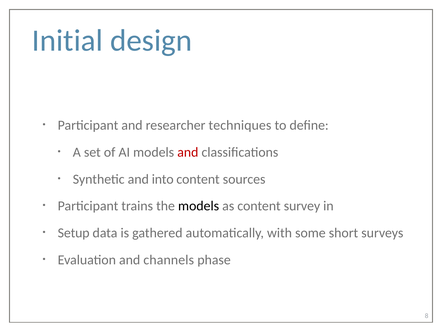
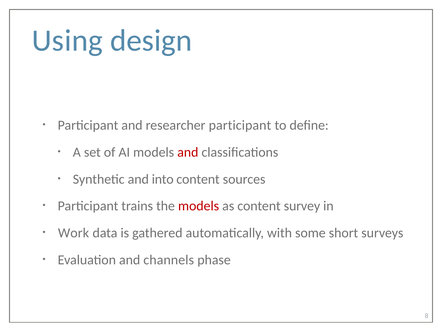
Initial: Initial -> Using
researcher techniques: techniques -> participant
models at (199, 206) colour: black -> red
Setup: Setup -> Work
